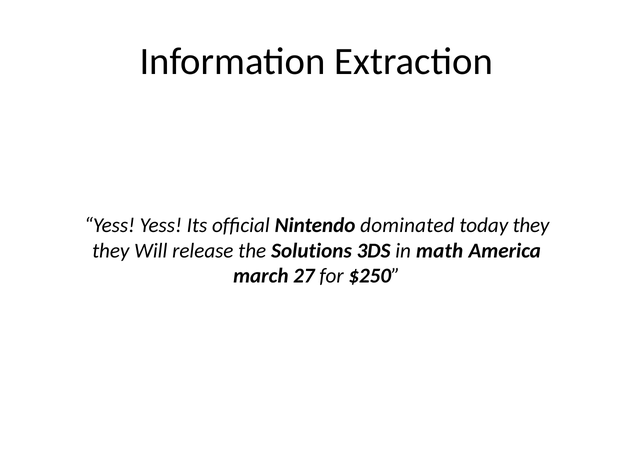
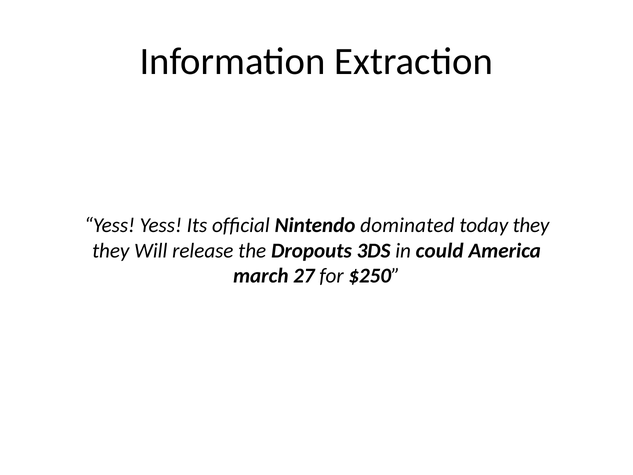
Solutions: Solutions -> Dropouts
math: math -> could
